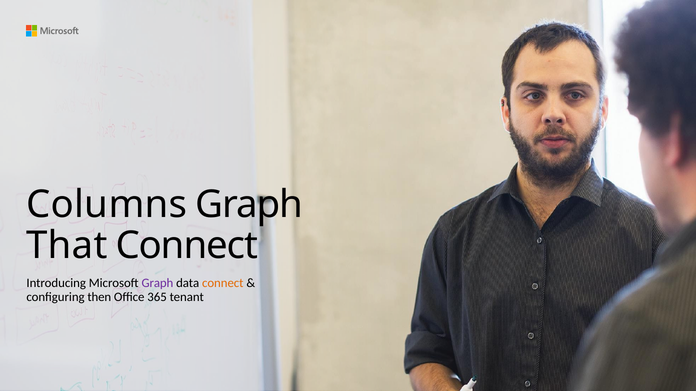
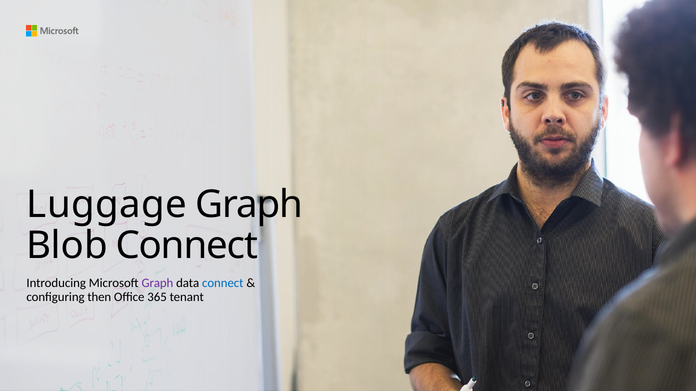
Columns: Columns -> Luggage
That: That -> Blob
connect at (223, 284) colour: orange -> blue
